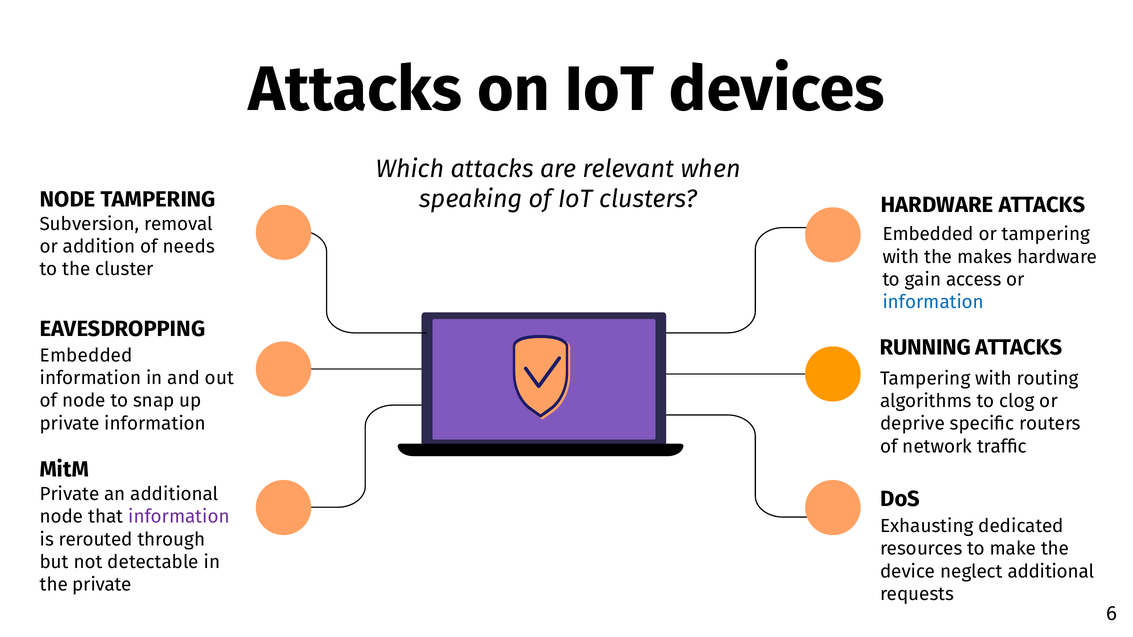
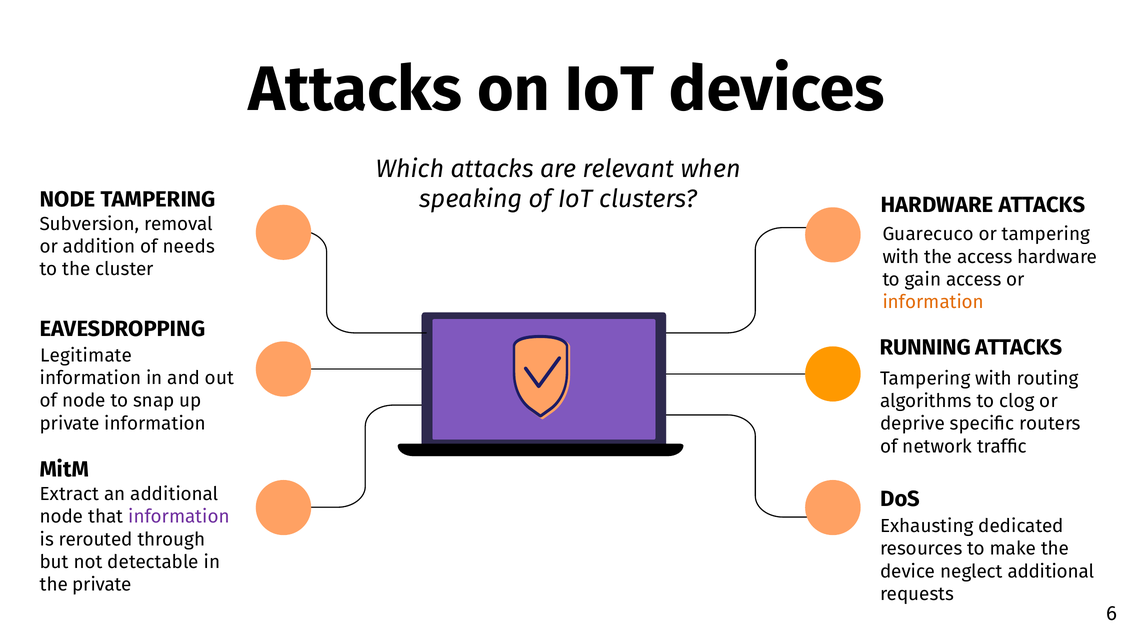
Embedded at (928, 234): Embedded -> Guarecuco
the makes: makes -> access
information at (933, 302) colour: blue -> orange
Embedded at (86, 356): Embedded -> Legitimate
Private at (70, 494): Private -> Extract
